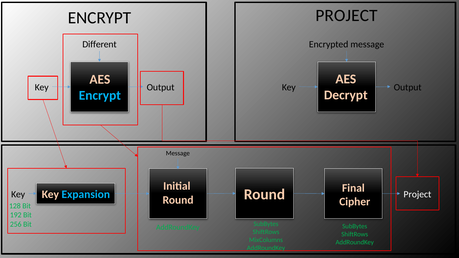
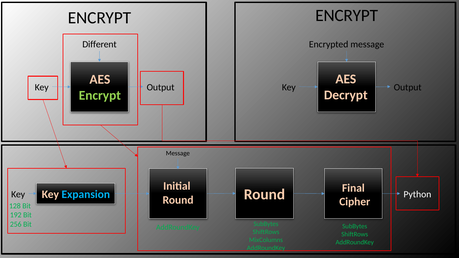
PROJECT at (346, 16): PROJECT -> ENCRYPT
Encrypt at (100, 96) colour: light blue -> light green
Project at (417, 194): Project -> Python
